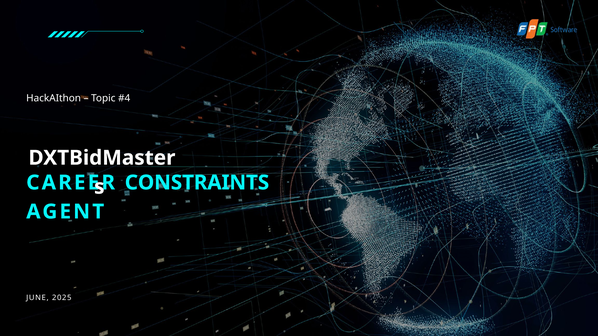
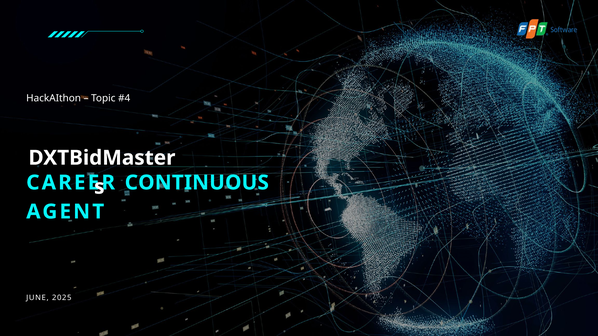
CONSTRAINTS: CONSTRAINTS -> CONTINUOUS
